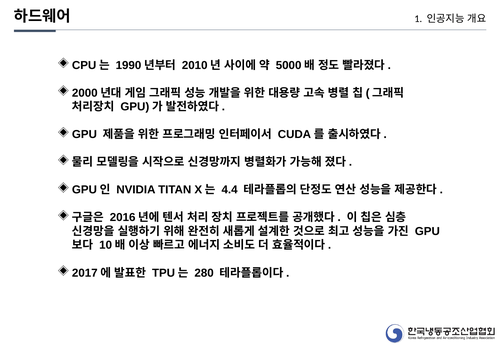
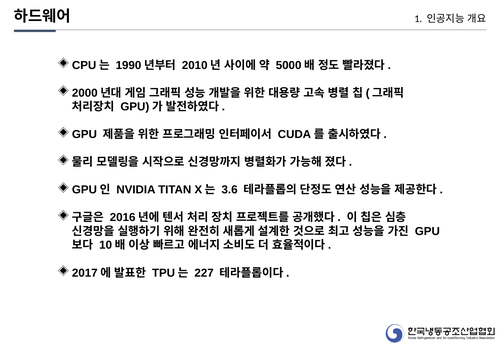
4.4: 4.4 -> 3.6
280: 280 -> 227
